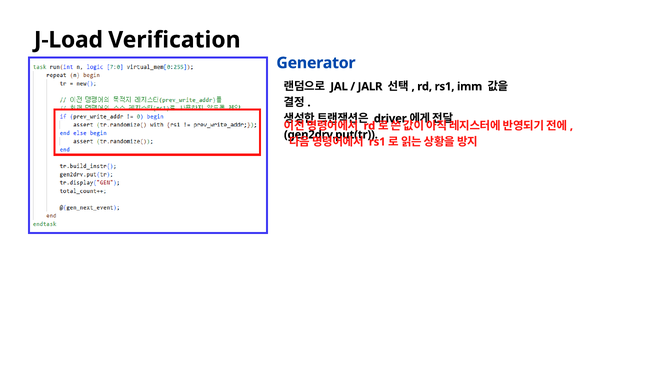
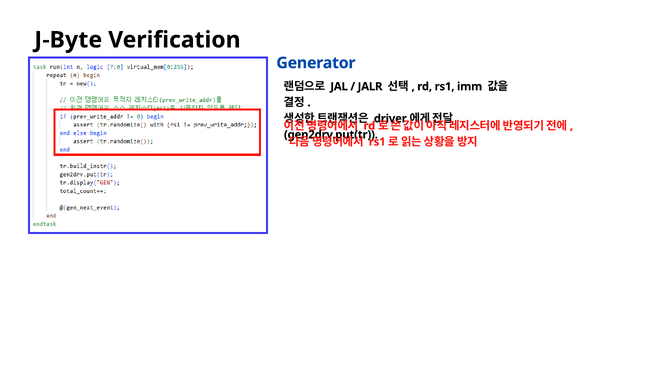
J-Load: J-Load -> J-Byte
